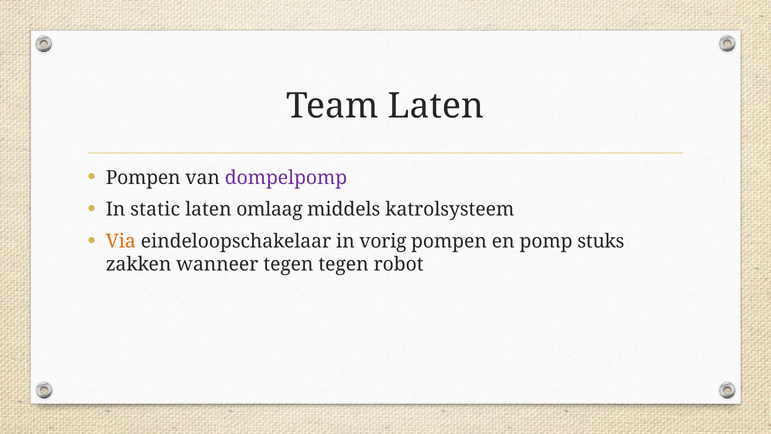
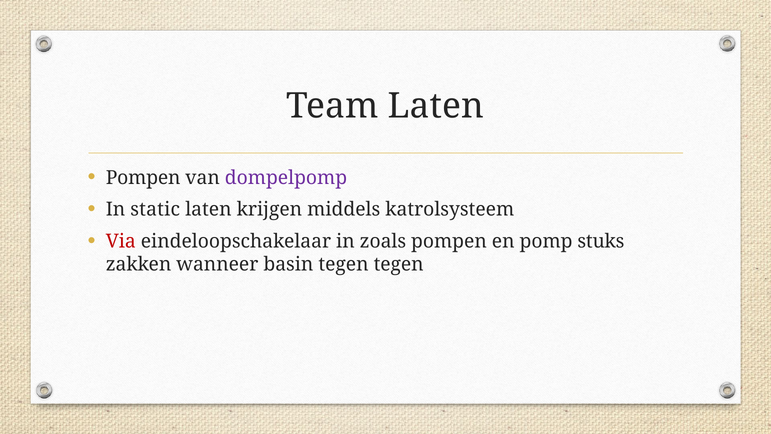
omlaag: omlaag -> krijgen
Via colour: orange -> red
vorig: vorig -> zoals
wanneer tegen: tegen -> basin
tegen robot: robot -> tegen
